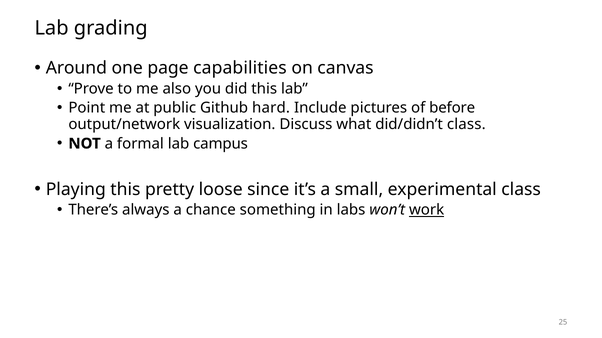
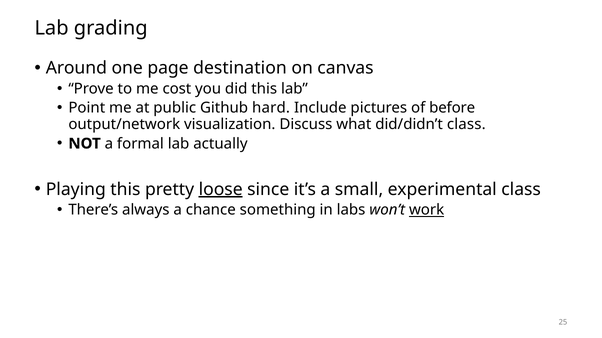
capabilities: capabilities -> destination
also: also -> cost
campus: campus -> actually
loose underline: none -> present
